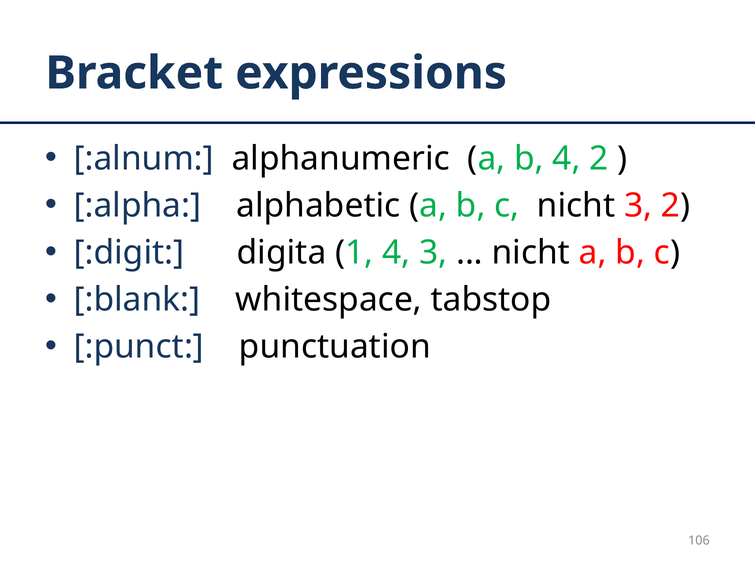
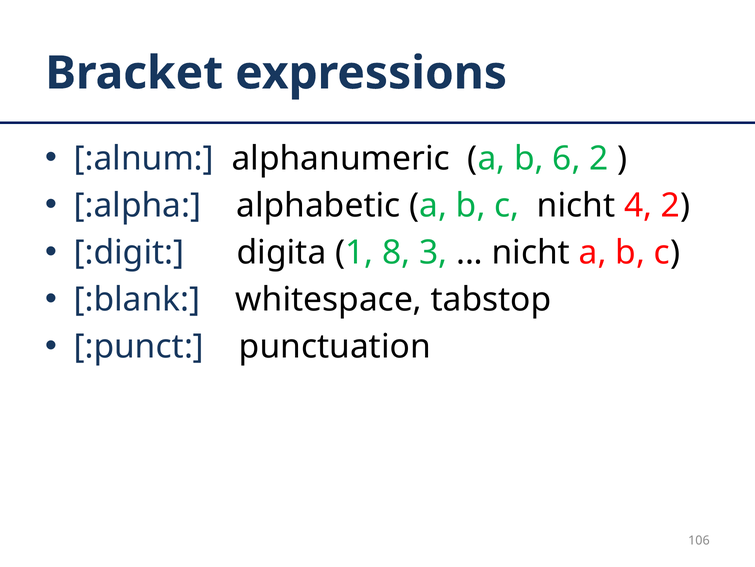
b 4: 4 -> 6
nicht 3: 3 -> 4
1 4: 4 -> 8
